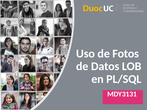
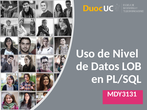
Fotos: Fotos -> Nivel
